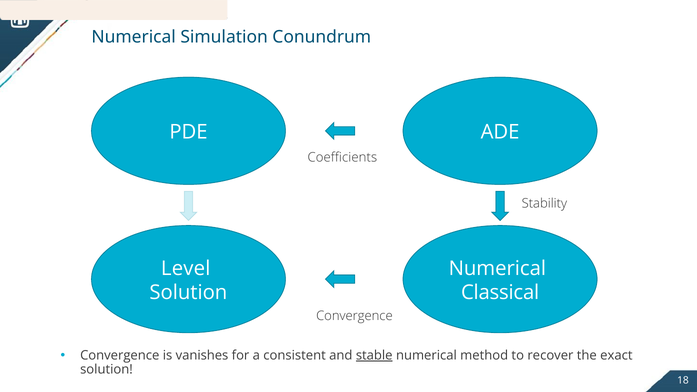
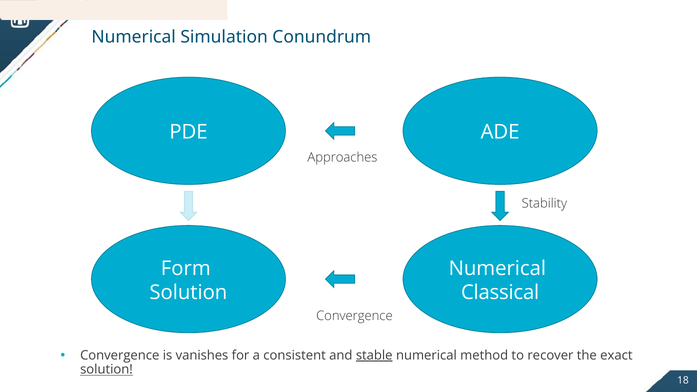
Coefficients: Coefficients -> Approaches
Level: Level -> Form
solution at (106, 370) underline: none -> present
